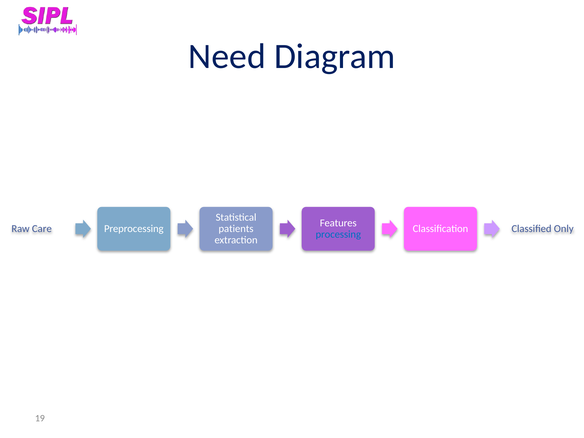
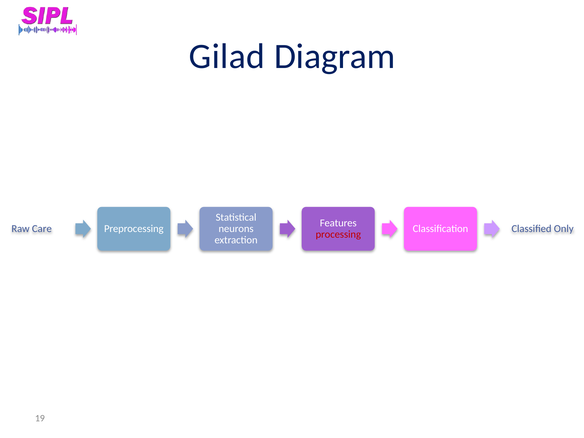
Need: Need -> Gilad
patients: patients -> neurons
processing colour: blue -> red
